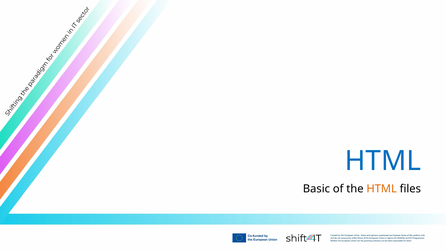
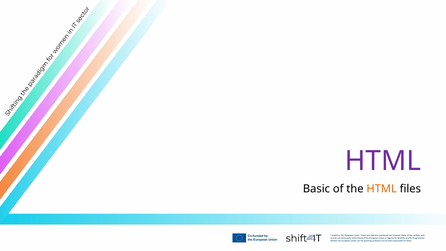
HTML at (383, 161) colour: blue -> purple
